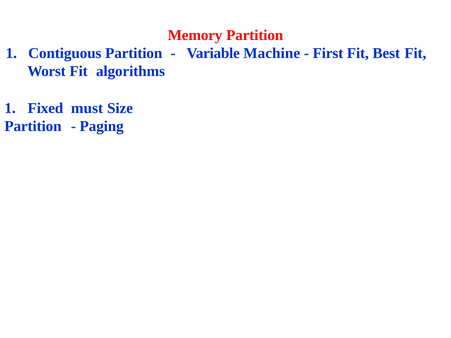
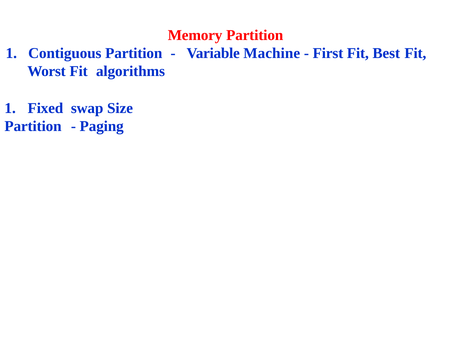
must: must -> swap
